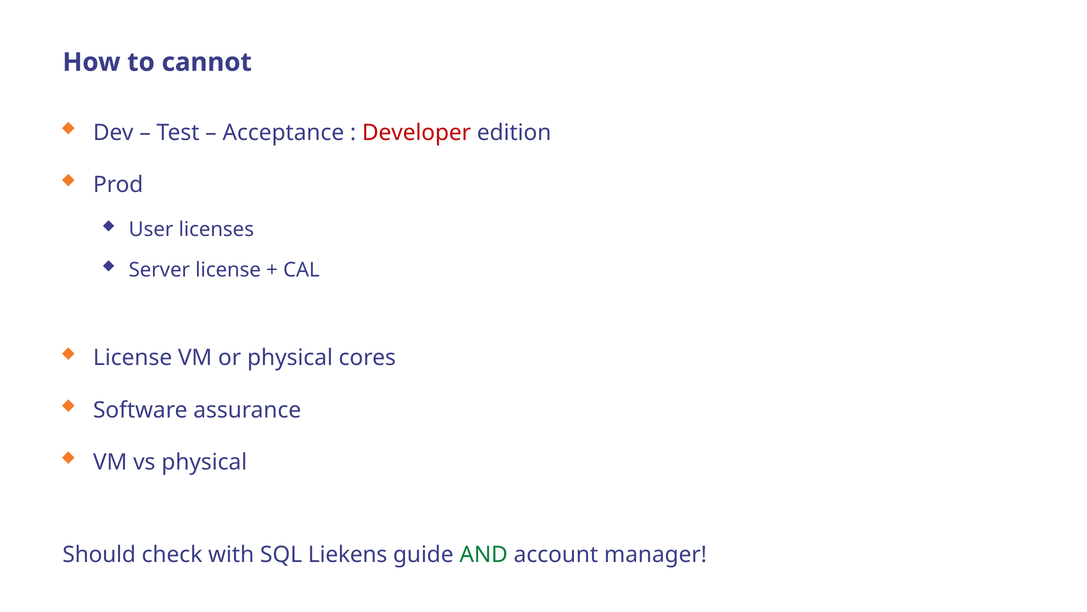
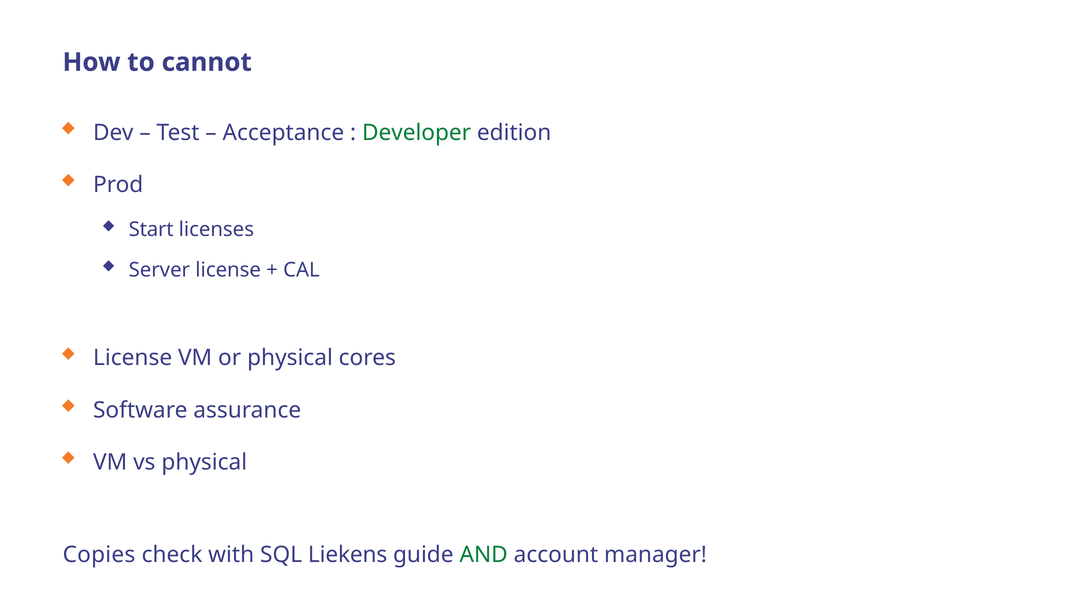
Developer colour: red -> green
User: User -> Start
Should: Should -> Copies
